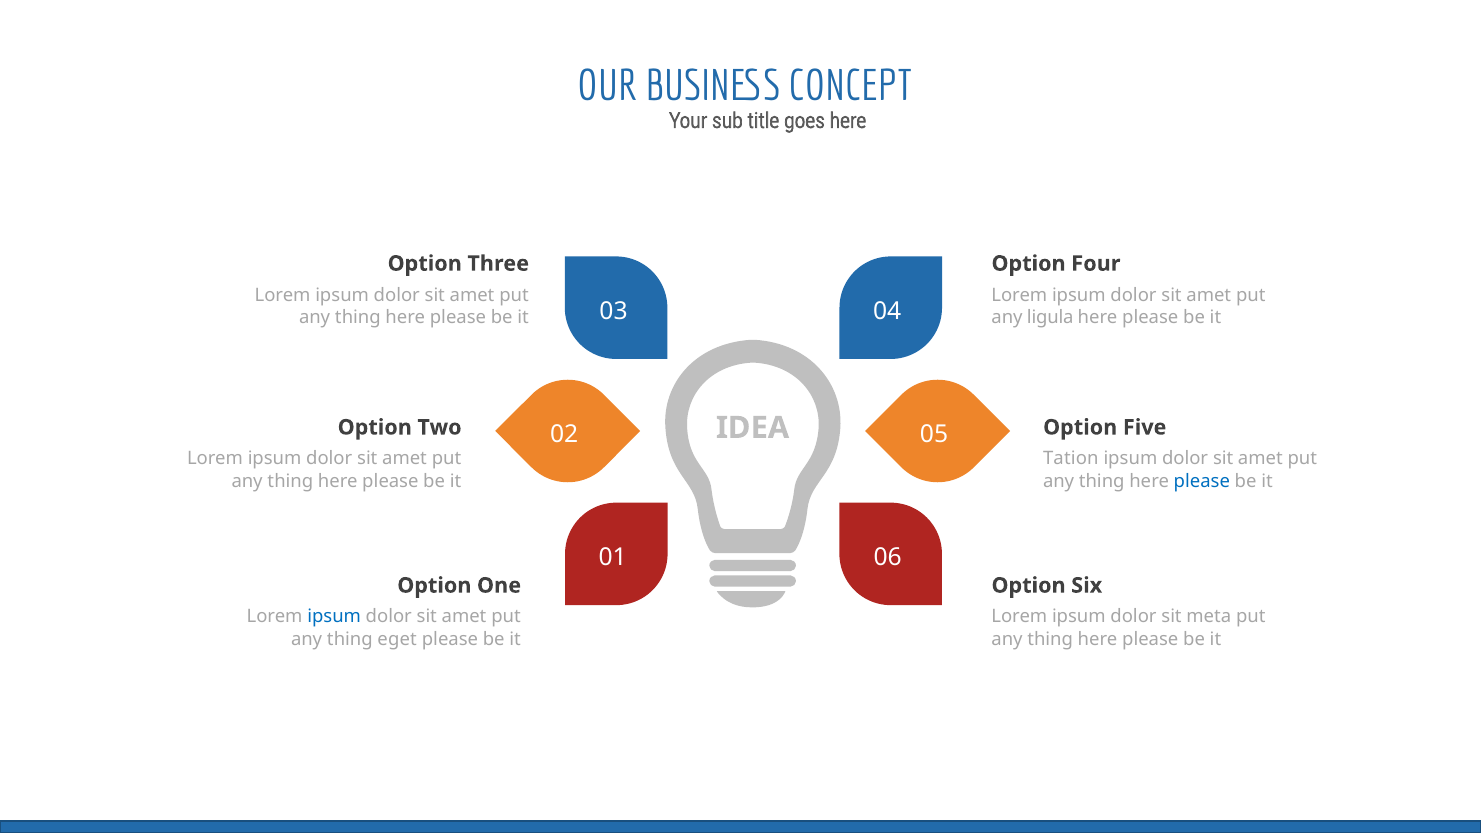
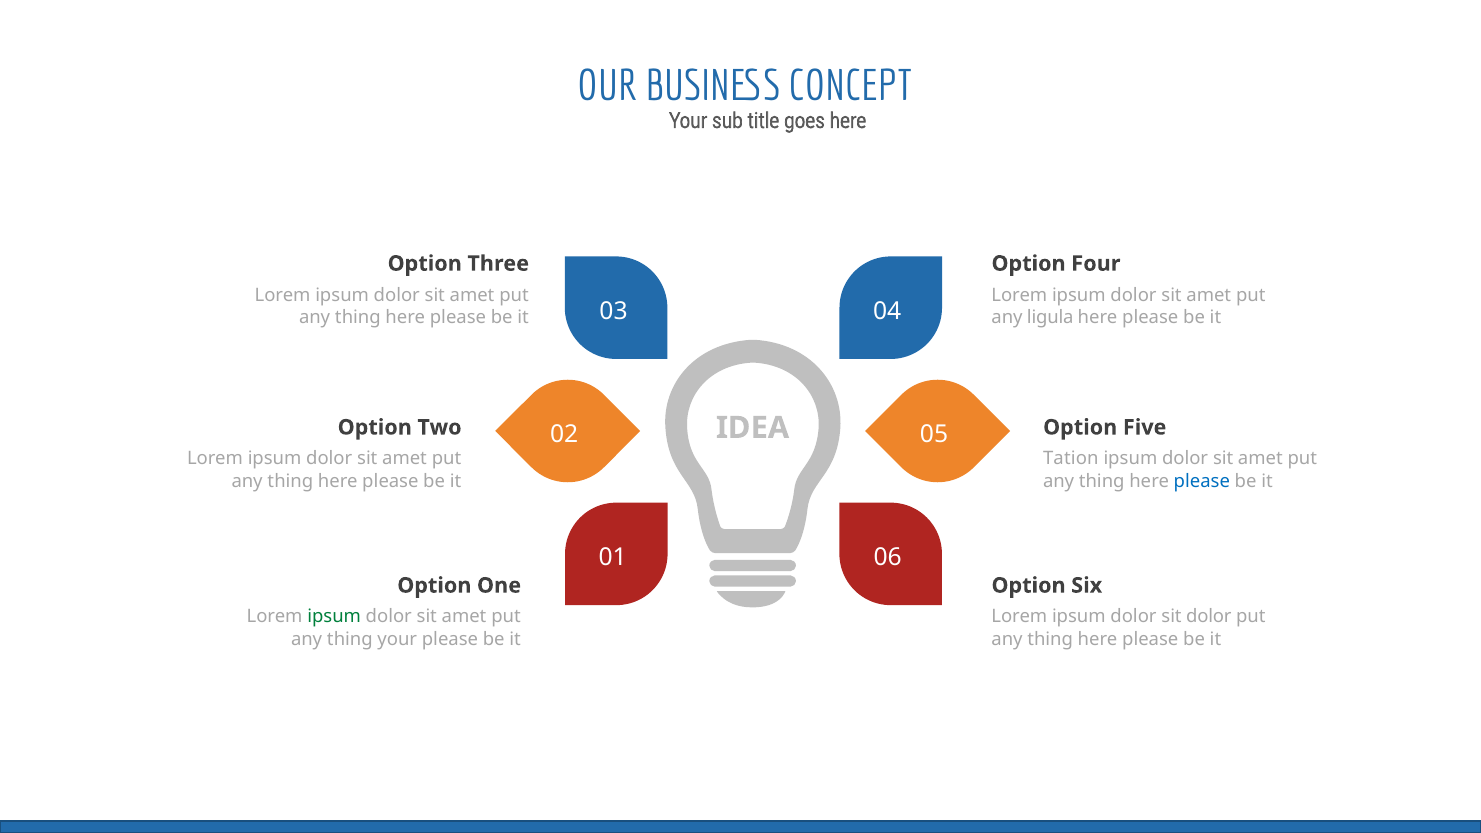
ipsum at (334, 617) colour: blue -> green
sit meta: meta -> dolor
thing eget: eget -> your
